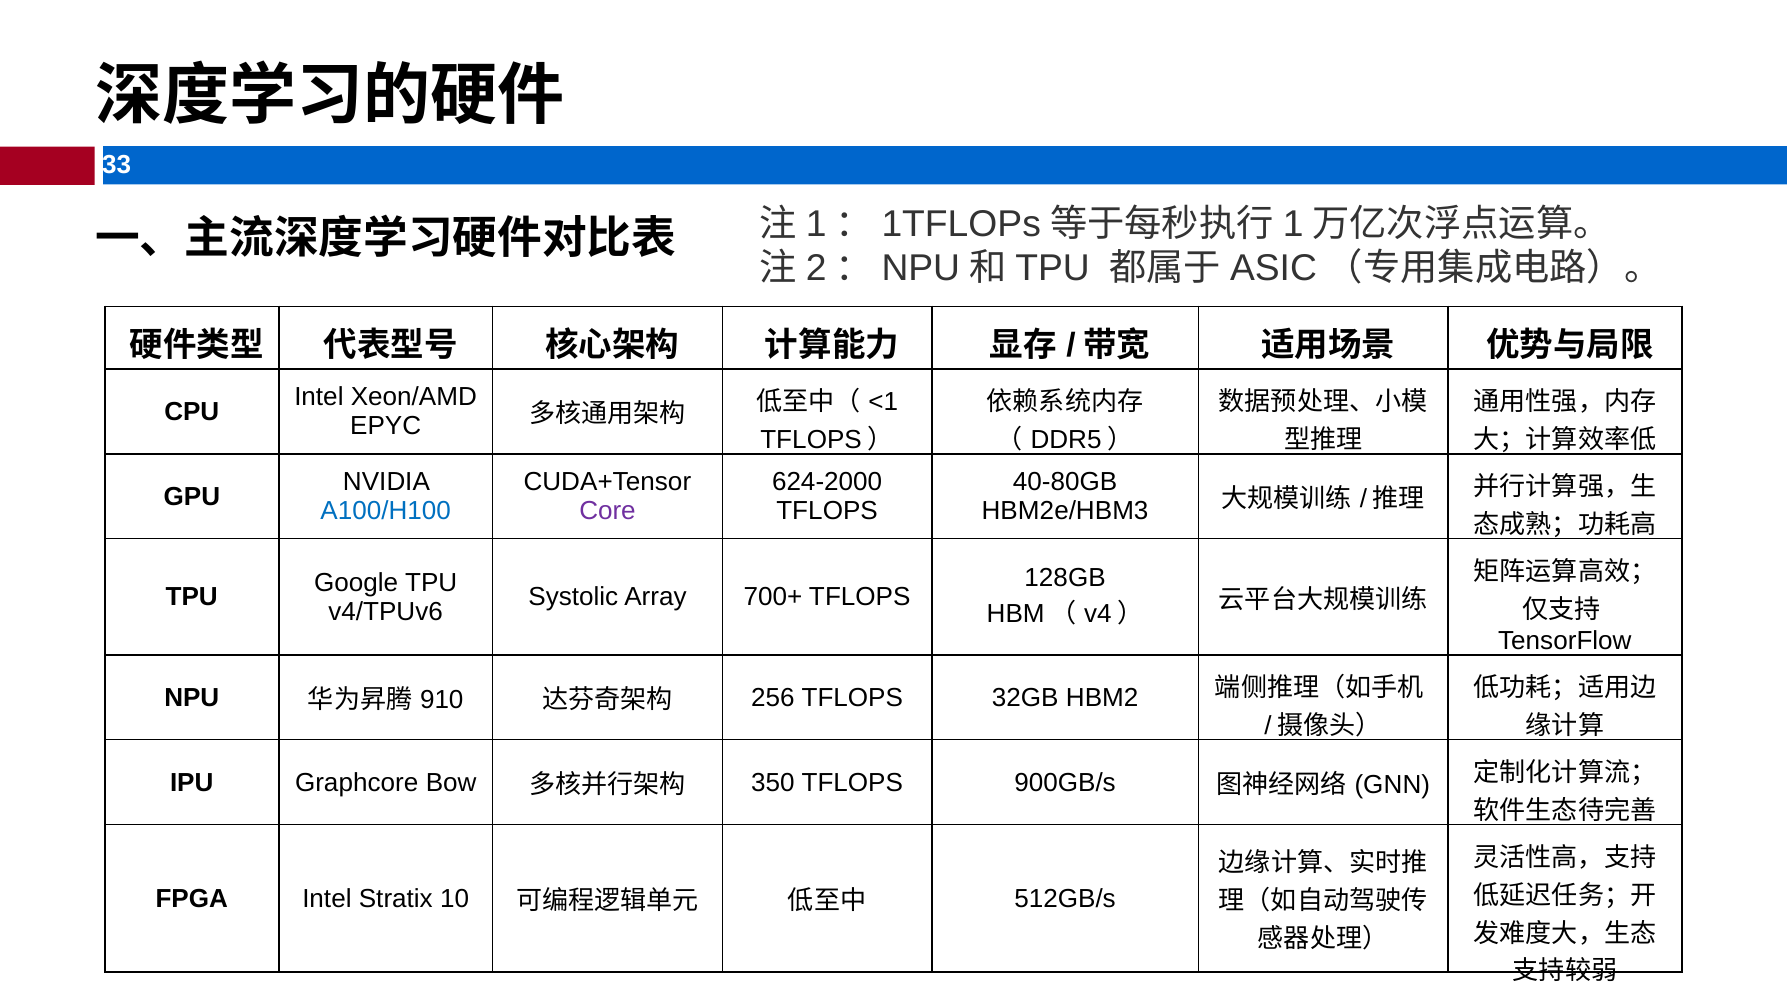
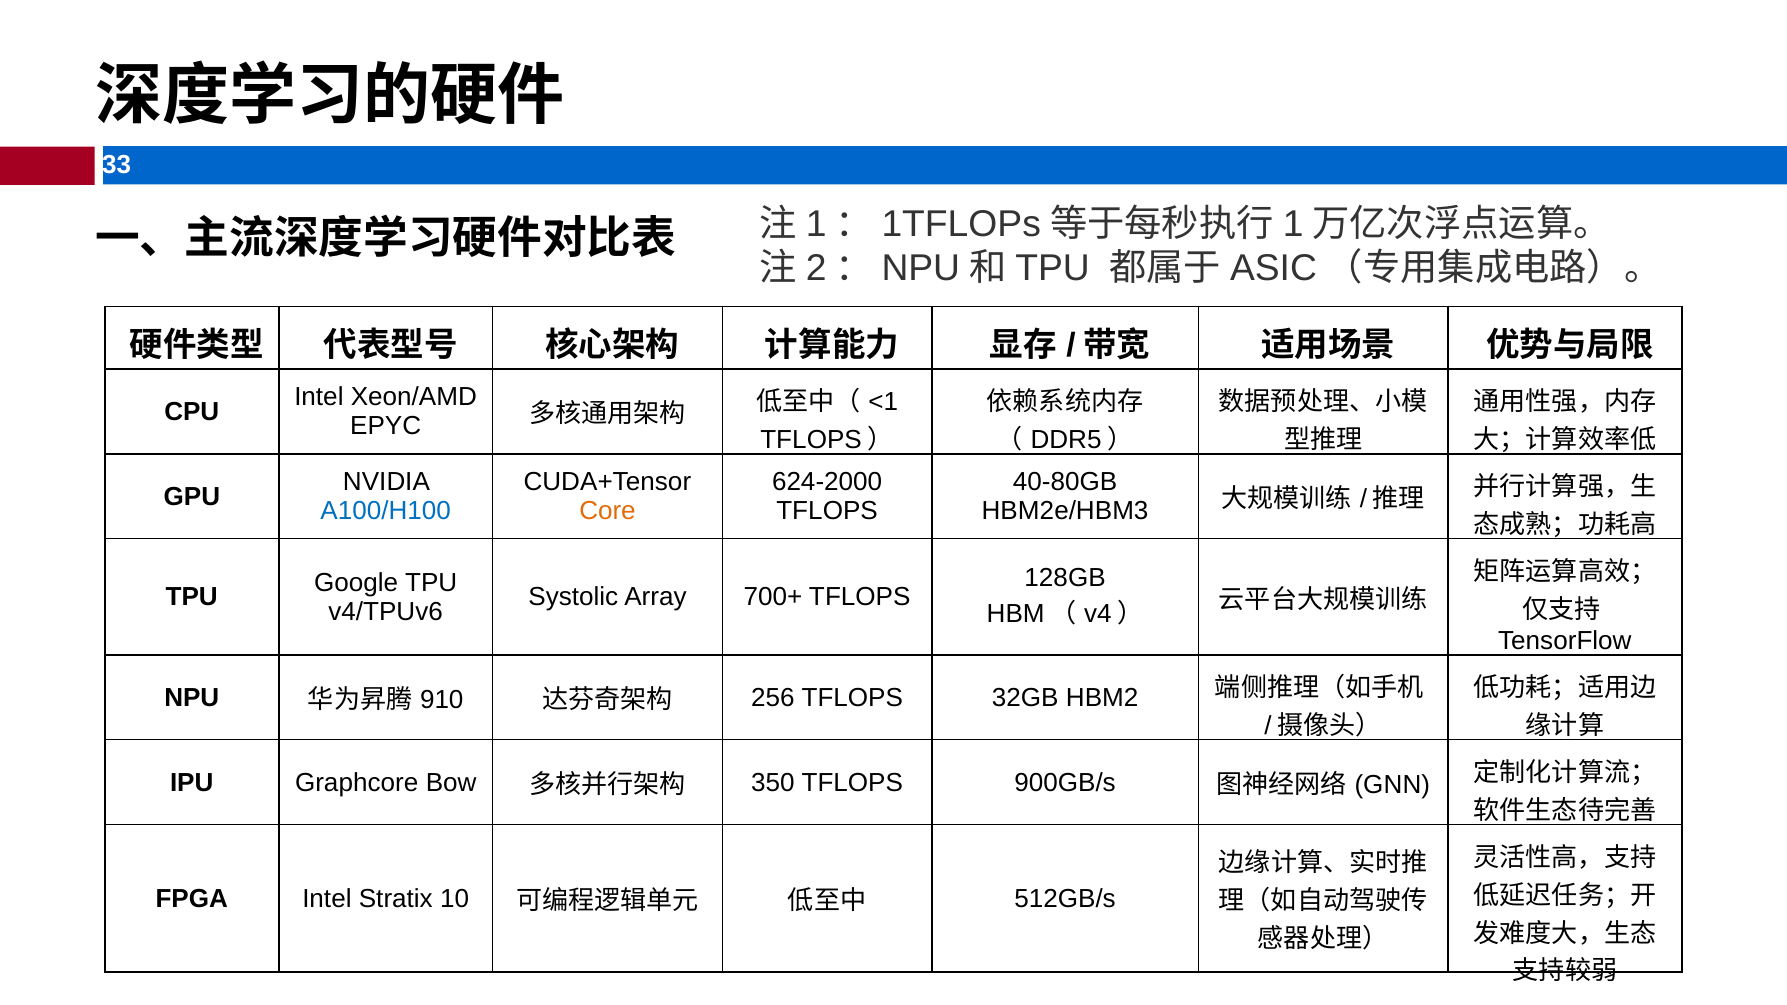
Core colour: purple -> orange
